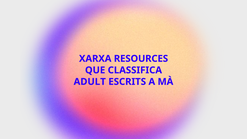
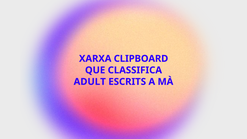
RESOURCES: RESOURCES -> CLIPBOARD
